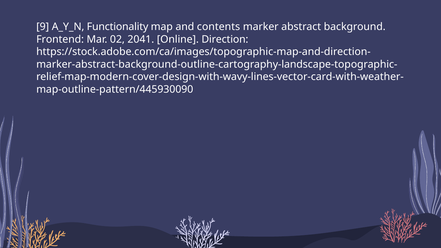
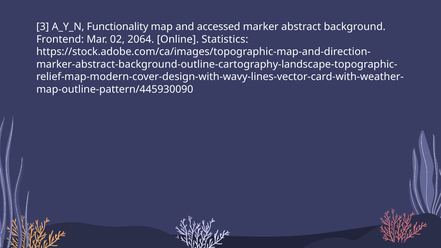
9: 9 -> 3
contents: contents -> accessed
2041: 2041 -> 2064
Direction: Direction -> Statistics
